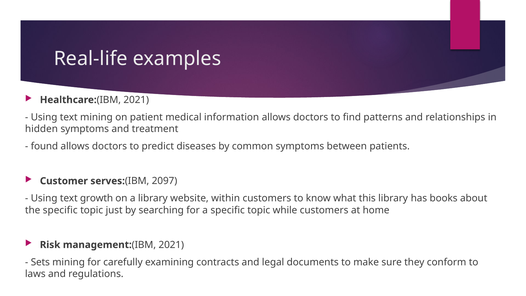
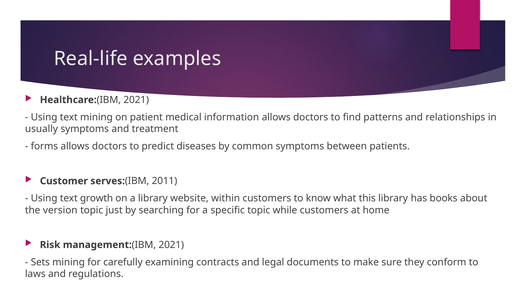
hidden: hidden -> usually
found: found -> forms
2097: 2097 -> 2011
the specific: specific -> version
